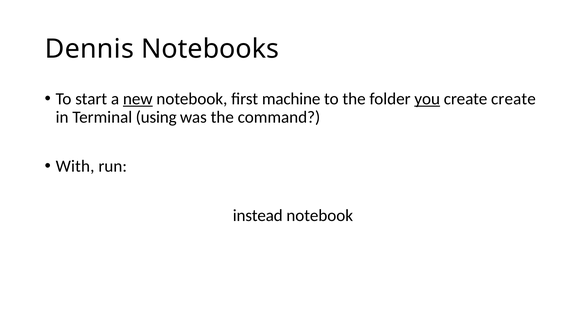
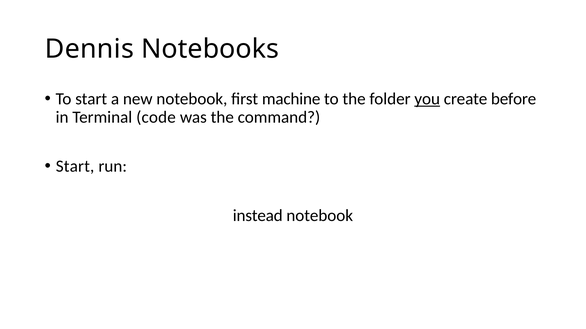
new underline: present -> none
create create: create -> before
using: using -> code
With at (75, 167): With -> Start
